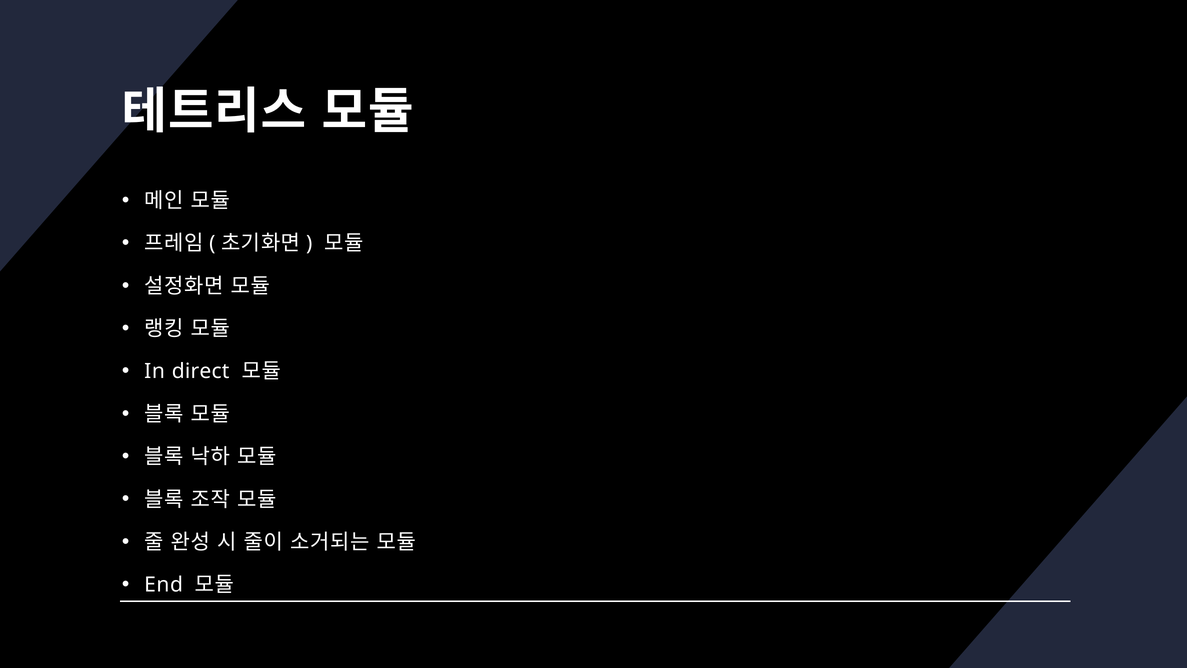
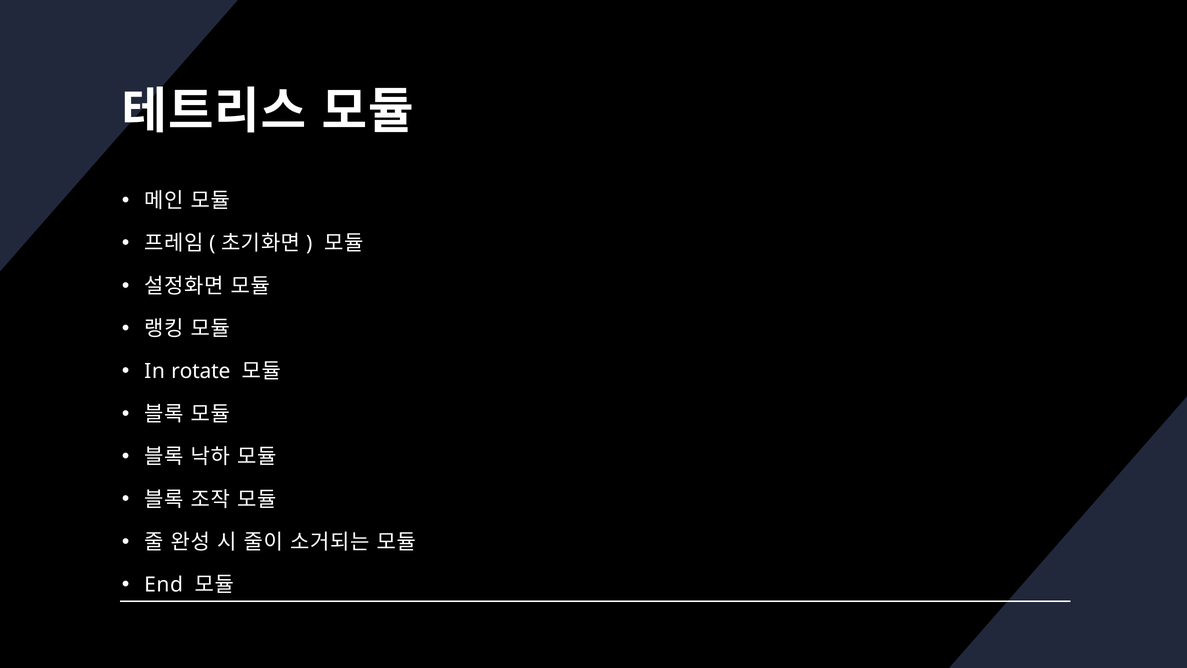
direct: direct -> rotate
